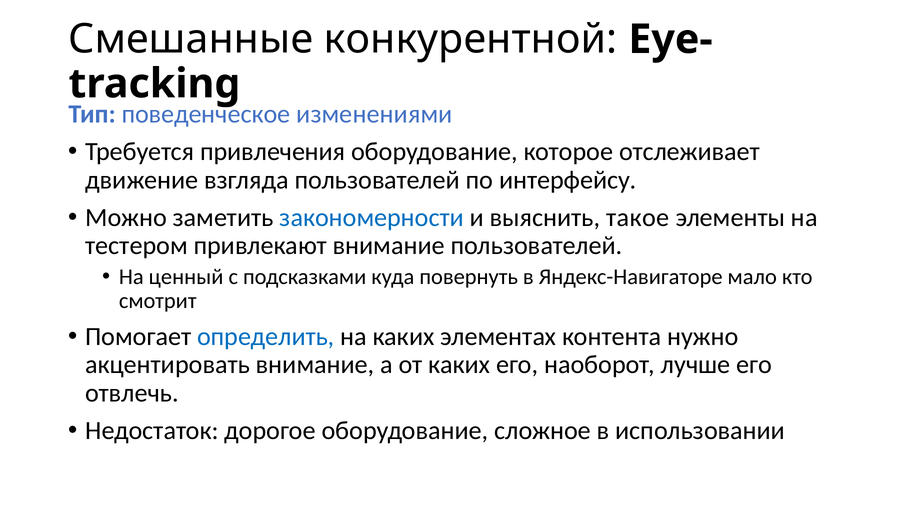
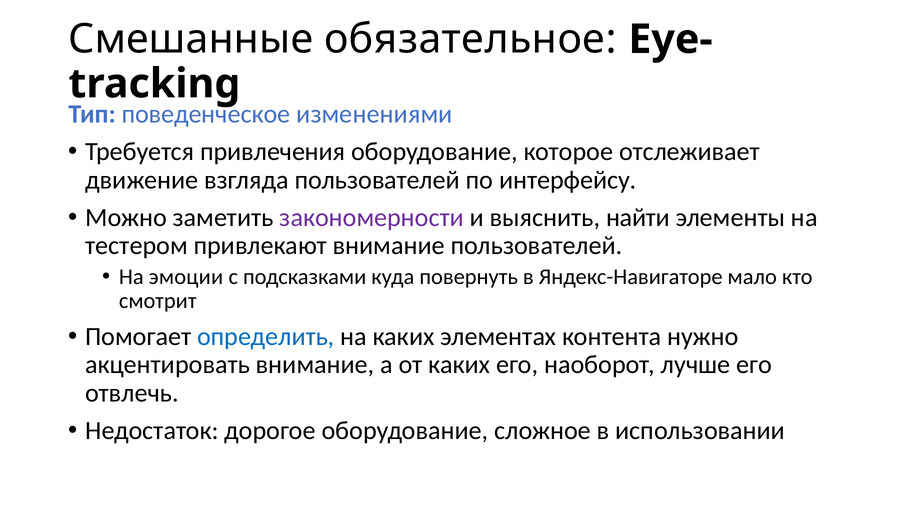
конкурентной: конкурентной -> обязательное
закономерности colour: blue -> purple
такое: такое -> найти
ценный: ценный -> эмоции
